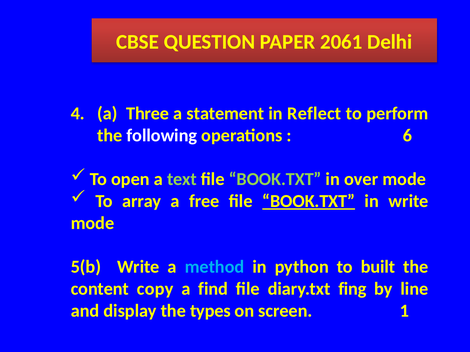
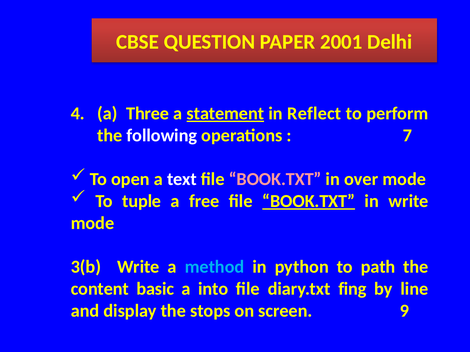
2061: 2061 -> 2001
statement underline: none -> present
6: 6 -> 7
text colour: light green -> white
BOOK.TXT at (275, 180) colour: light green -> pink
array: array -> tuple
5(b: 5(b -> 3(b
built: built -> path
copy: copy -> basic
find: find -> into
types: types -> stops
1: 1 -> 9
